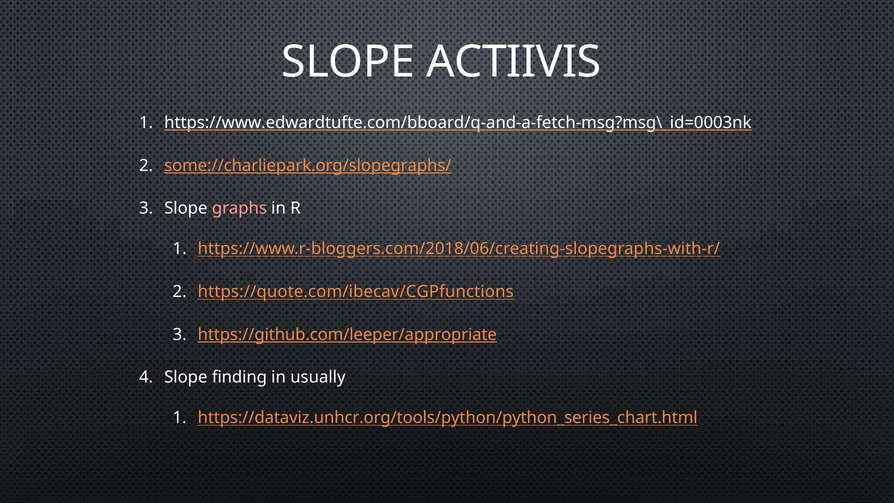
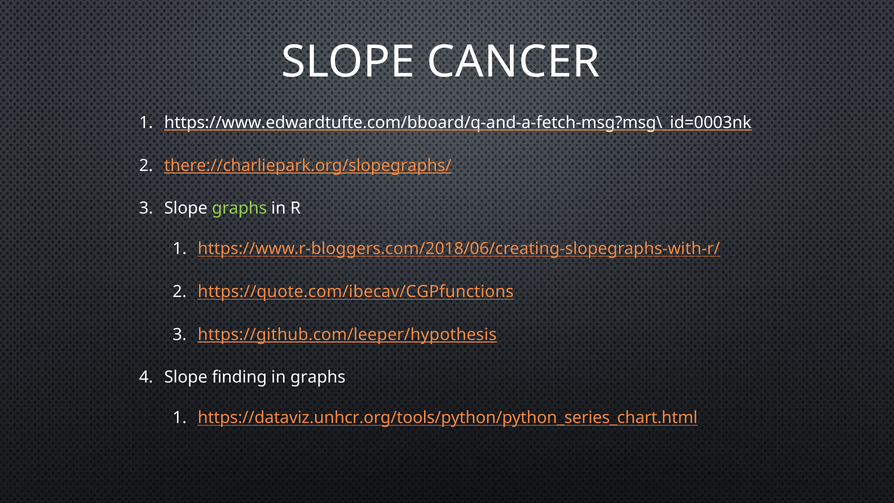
ACTIIVIS: ACTIIVIS -> CANCER
some://charliepark.org/slopegraphs/: some://charliepark.org/slopegraphs/ -> there://charliepark.org/slopegraphs/
graphs at (239, 208) colour: pink -> light green
https://github.com/leeper/appropriate: https://github.com/leeper/appropriate -> https://github.com/leeper/hypothesis
in usually: usually -> graphs
